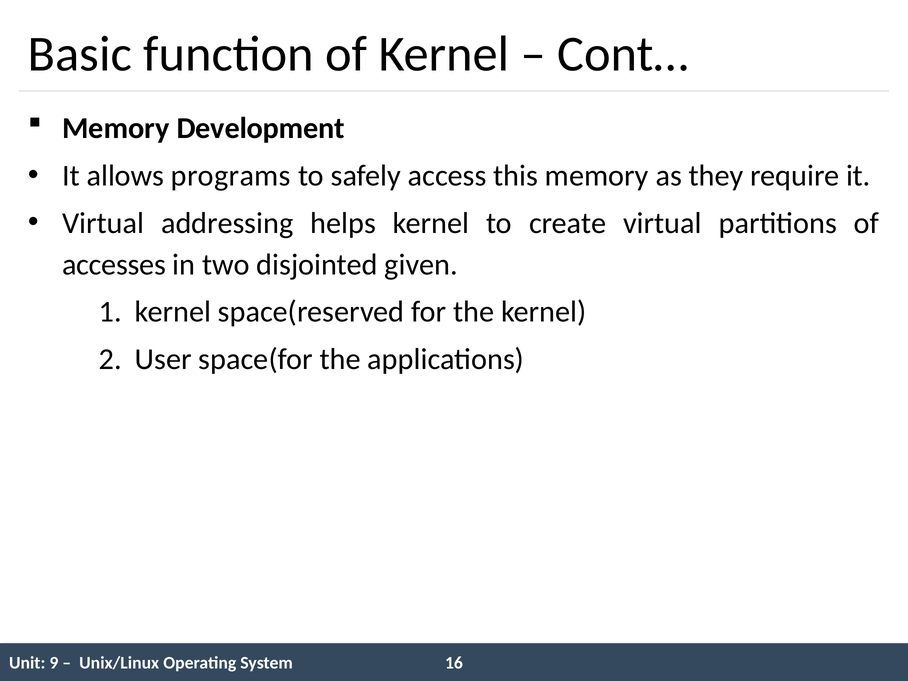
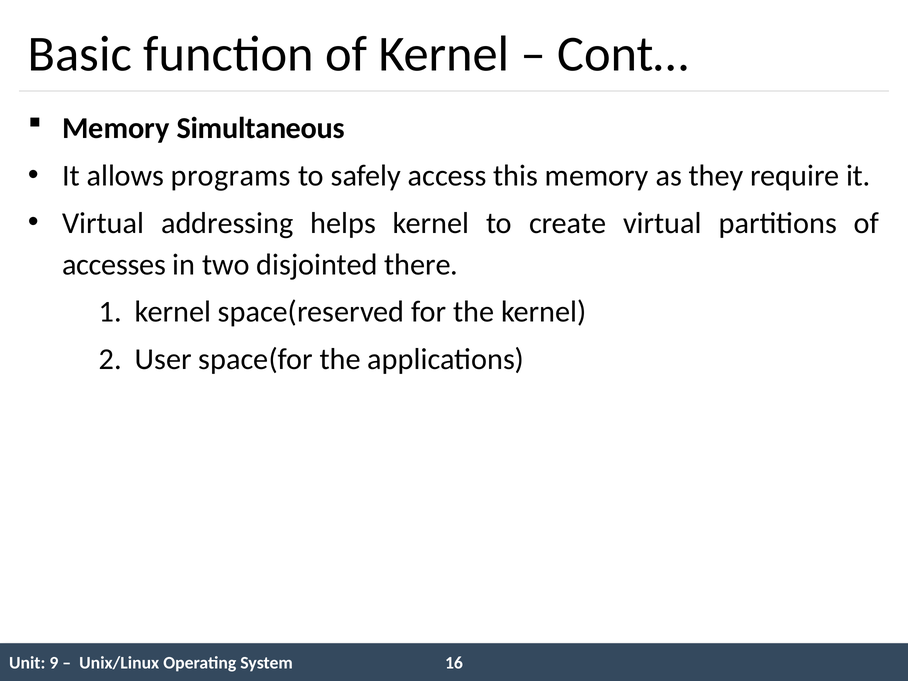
Development: Development -> Simultaneous
given: given -> there
